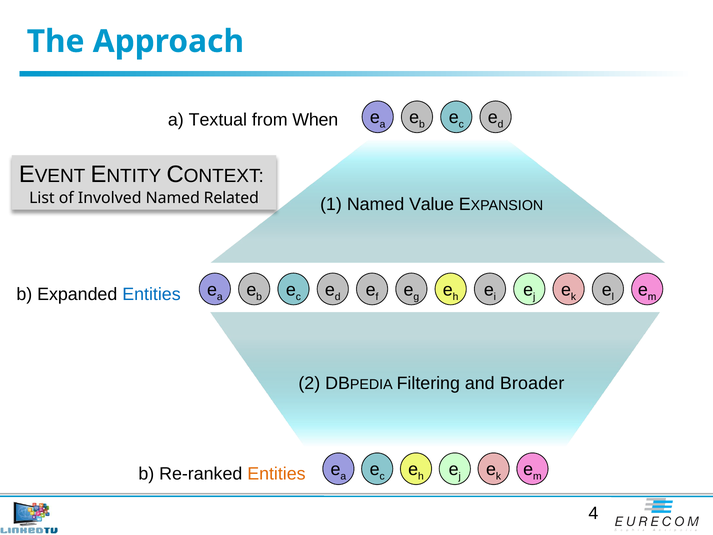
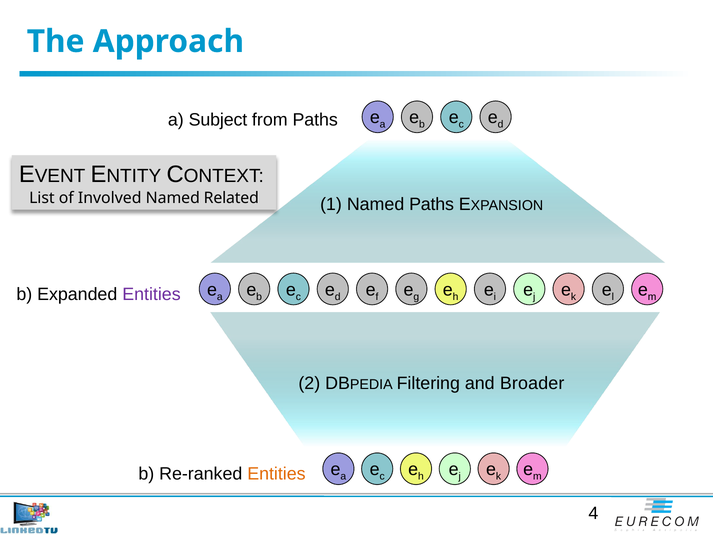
Textual: Textual -> Subject
from When: When -> Paths
Named Value: Value -> Paths
Entities at (151, 294) colour: blue -> purple
